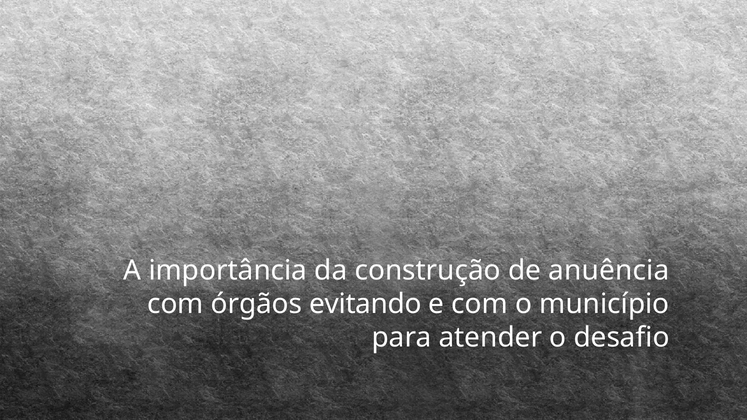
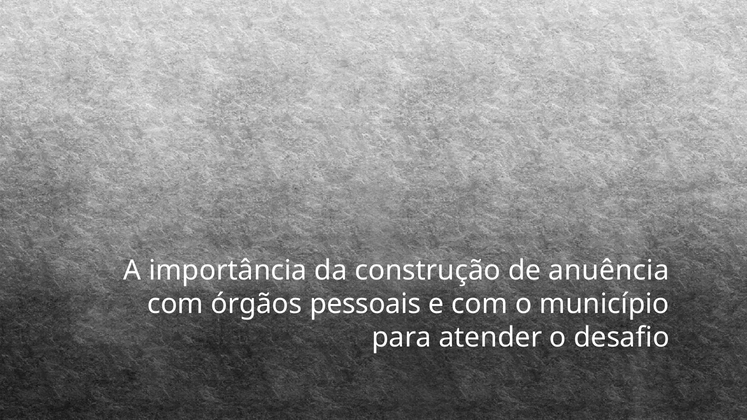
evitando: evitando -> pessoais
